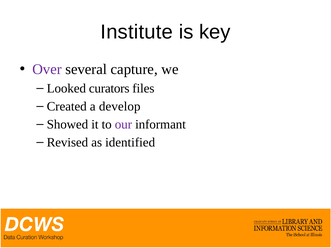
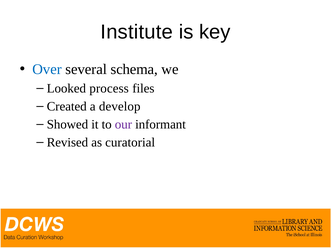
Over colour: purple -> blue
capture: capture -> schema
curators: curators -> process
identified: identified -> curatorial
